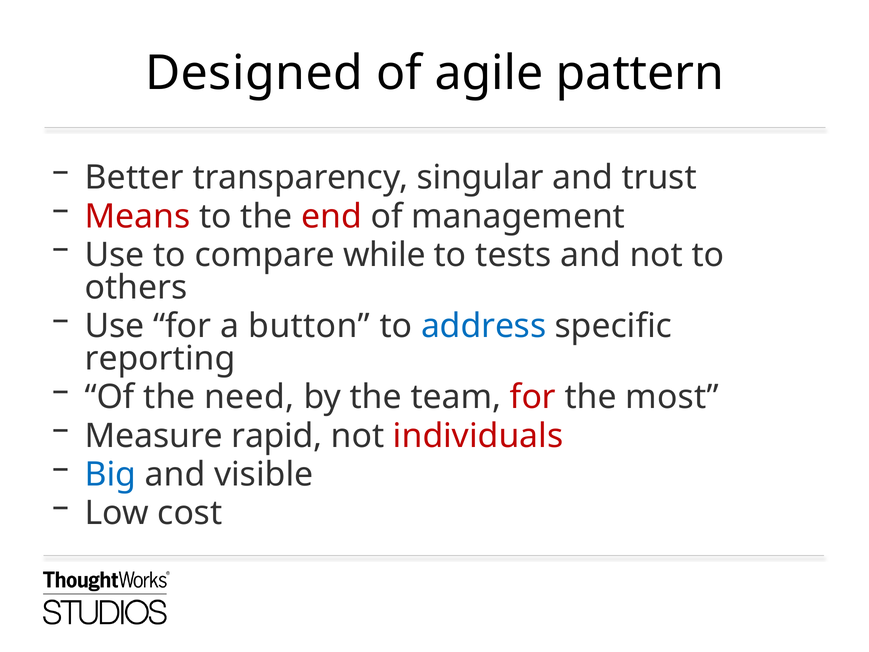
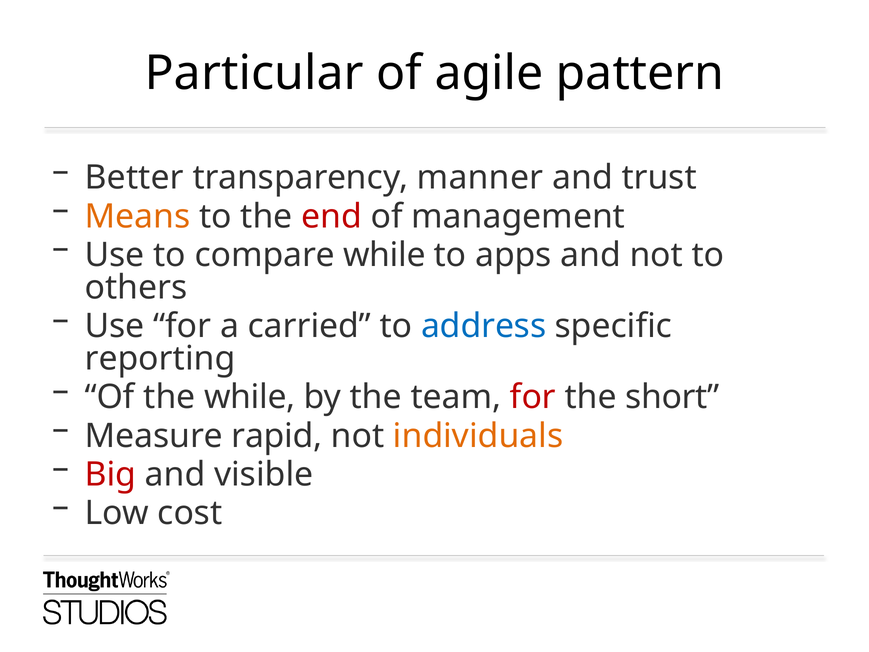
Designed: Designed -> Particular
singular: singular -> manner
Means colour: red -> orange
tests: tests -> apps
button: button -> carried
the need: need -> while
most: most -> short
individuals colour: red -> orange
Big colour: blue -> red
